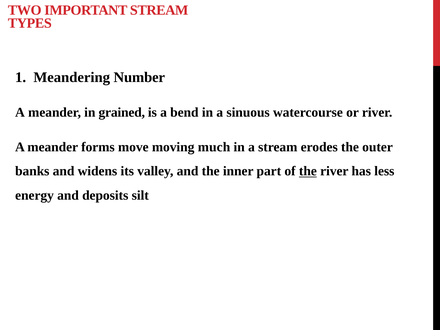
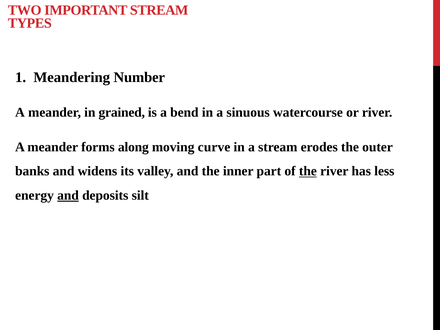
move: move -> along
much: much -> curve
and at (68, 195) underline: none -> present
